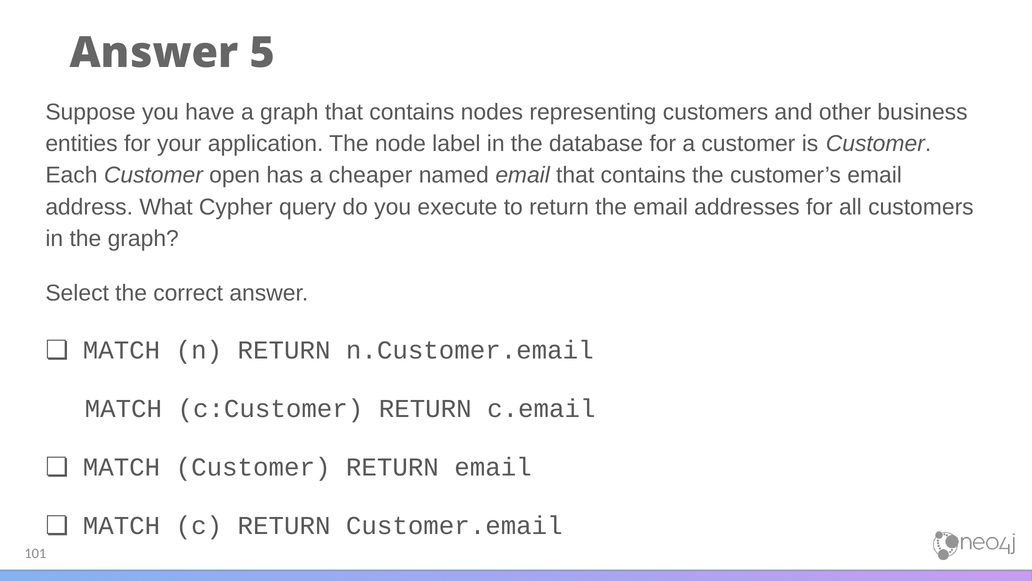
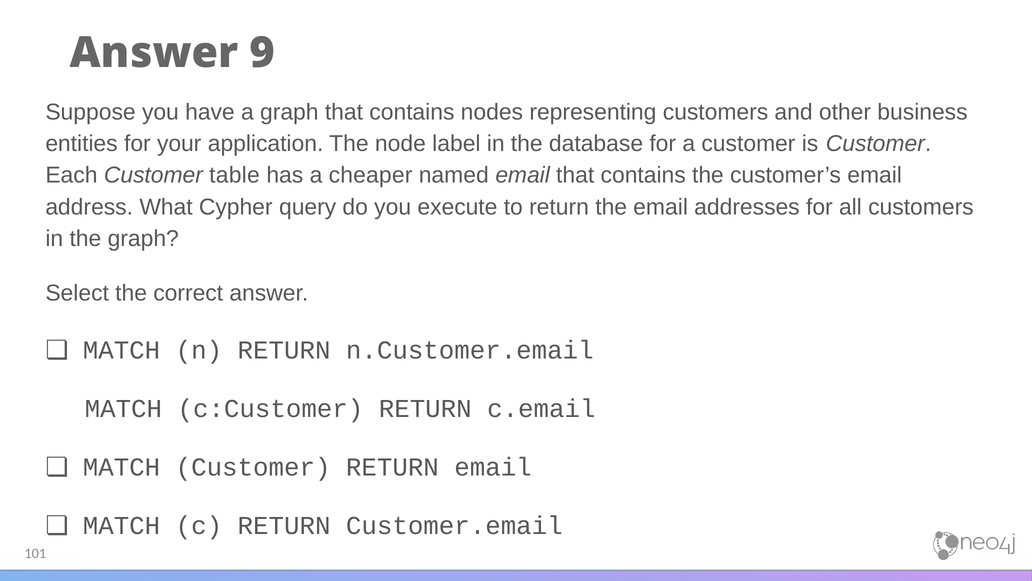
5: 5 -> 9
open: open -> table
